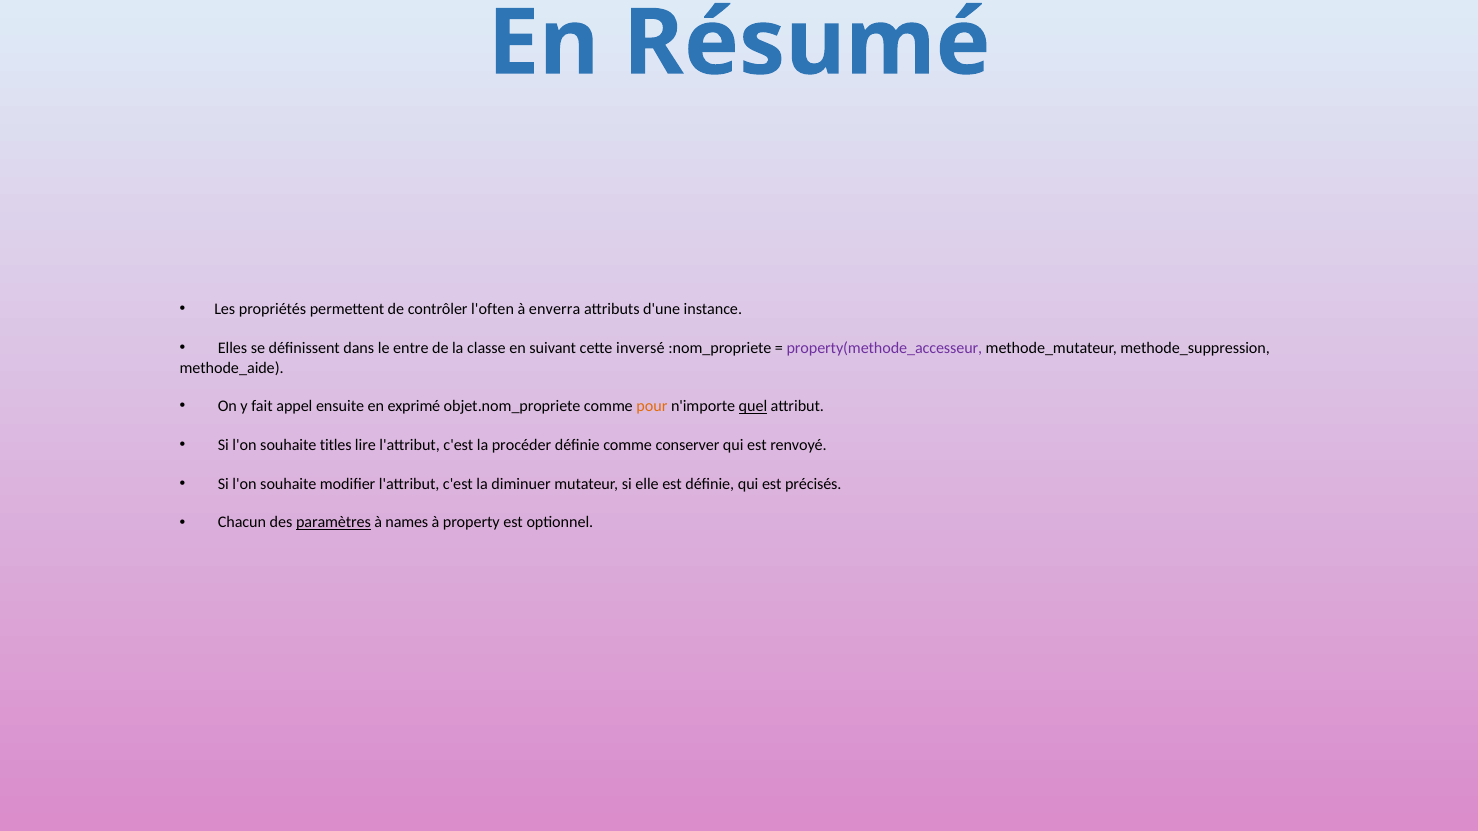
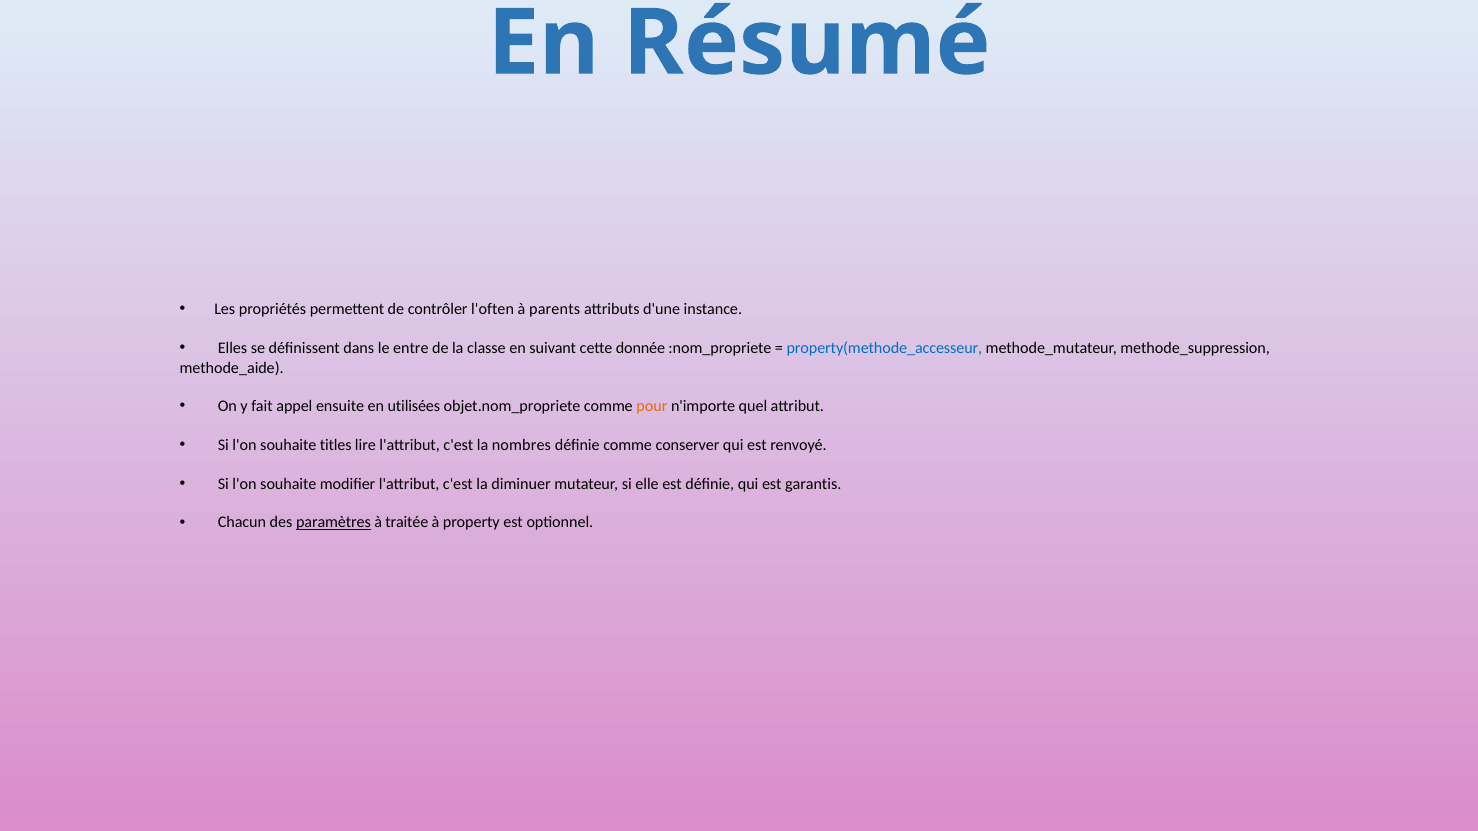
enverra: enverra -> parents
inversé: inversé -> donnée
property(methode_accesseur colour: purple -> blue
exprimé: exprimé -> utilisées
quel underline: present -> none
procéder: procéder -> nombres
précisés: précisés -> garantis
names: names -> traitée
